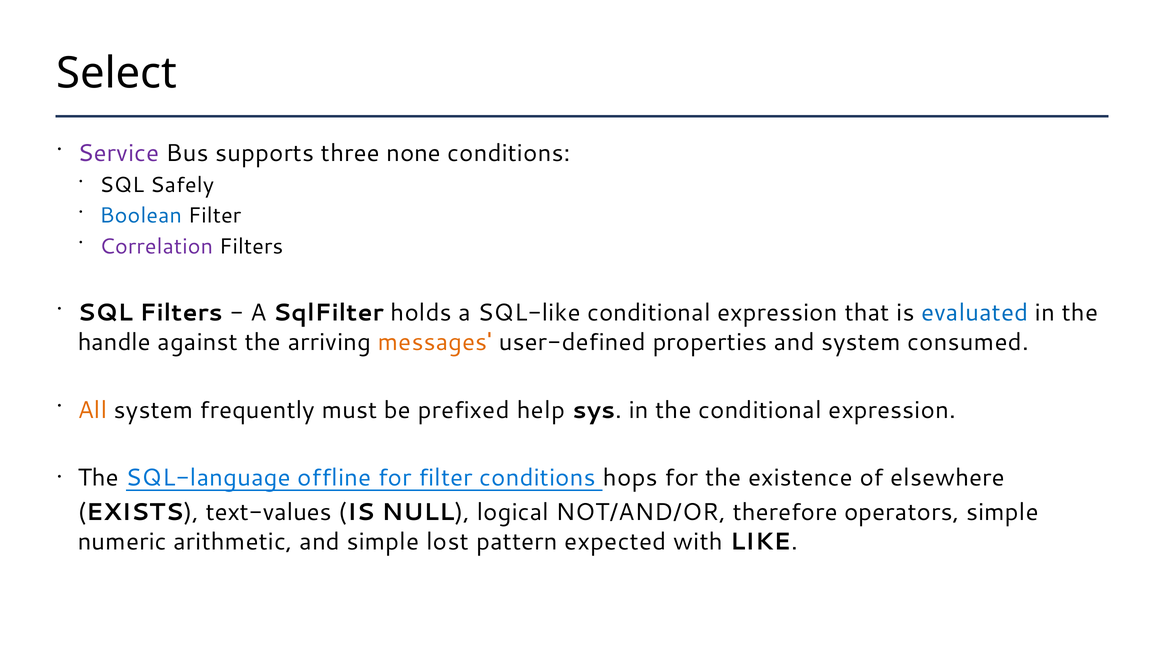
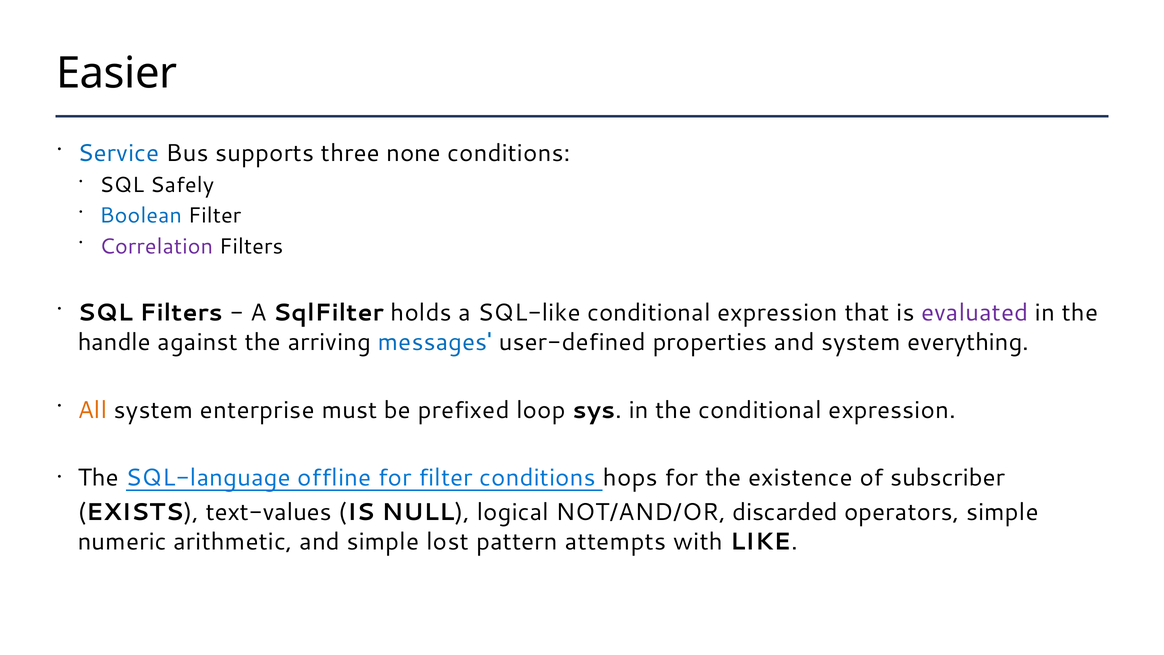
Select: Select -> Easier
Service colour: purple -> blue
evaluated colour: blue -> purple
messages colour: orange -> blue
consumed: consumed -> everything
frequently: frequently -> enterprise
help: help -> loop
elsewhere: elsewhere -> subscriber
therefore: therefore -> discarded
expected: expected -> attempts
